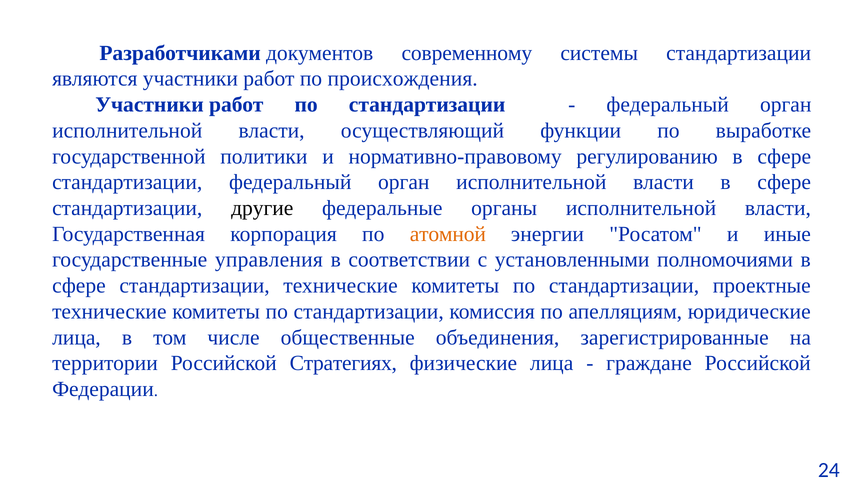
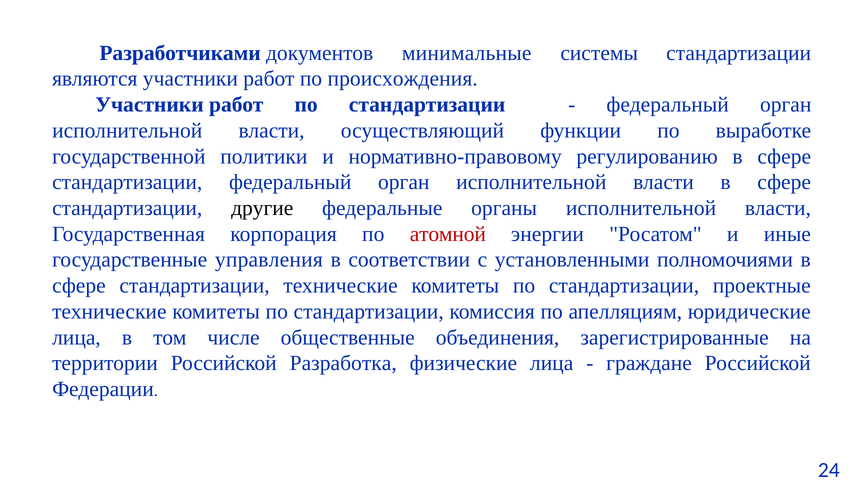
современному: современному -> минимальные
атомной colour: orange -> red
Стратегиях: Стратегиях -> Разработка
